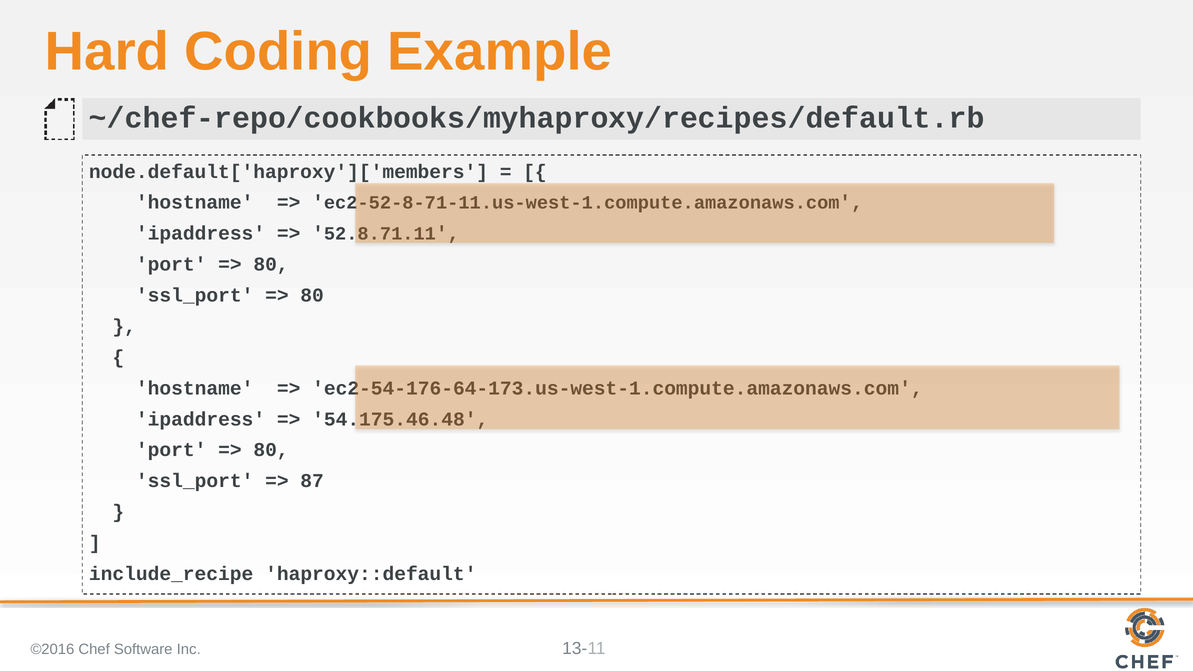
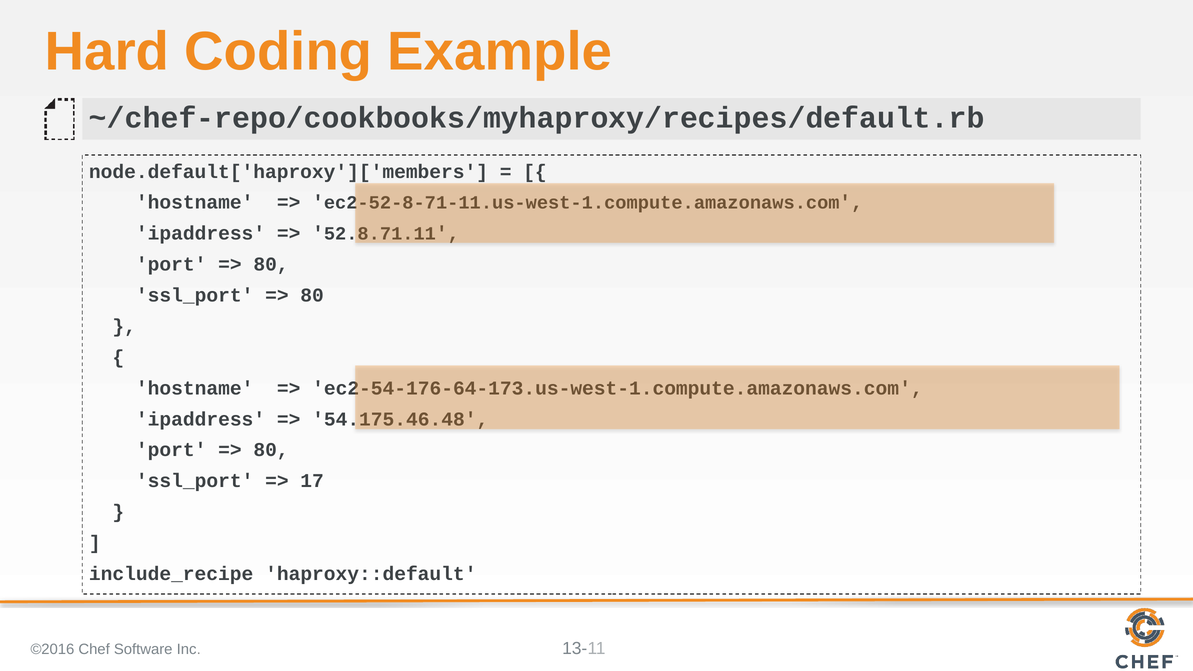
87: 87 -> 17
